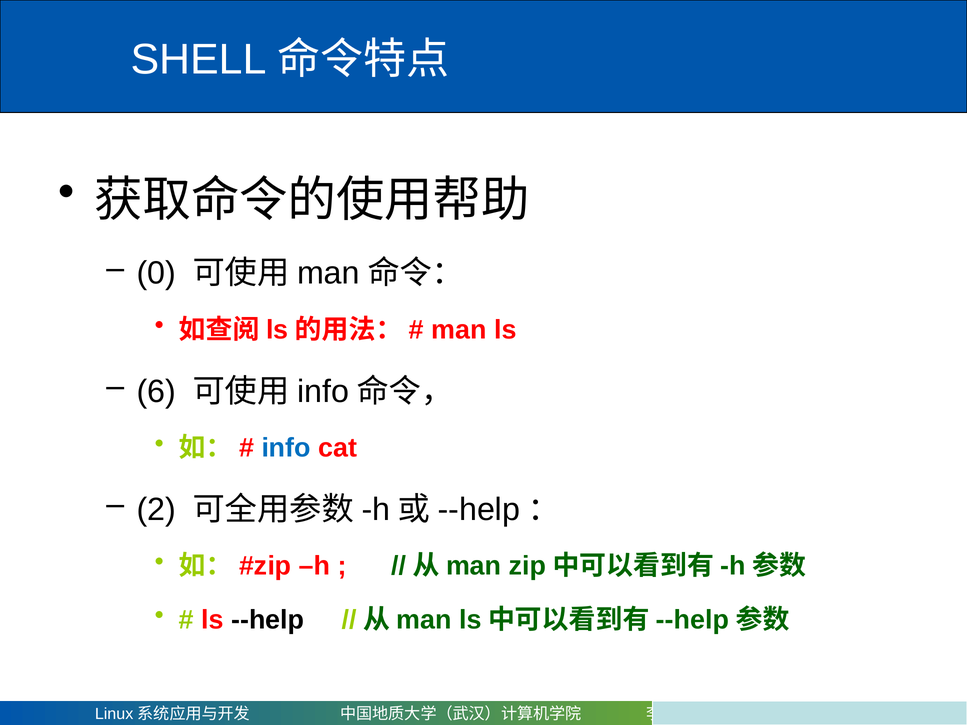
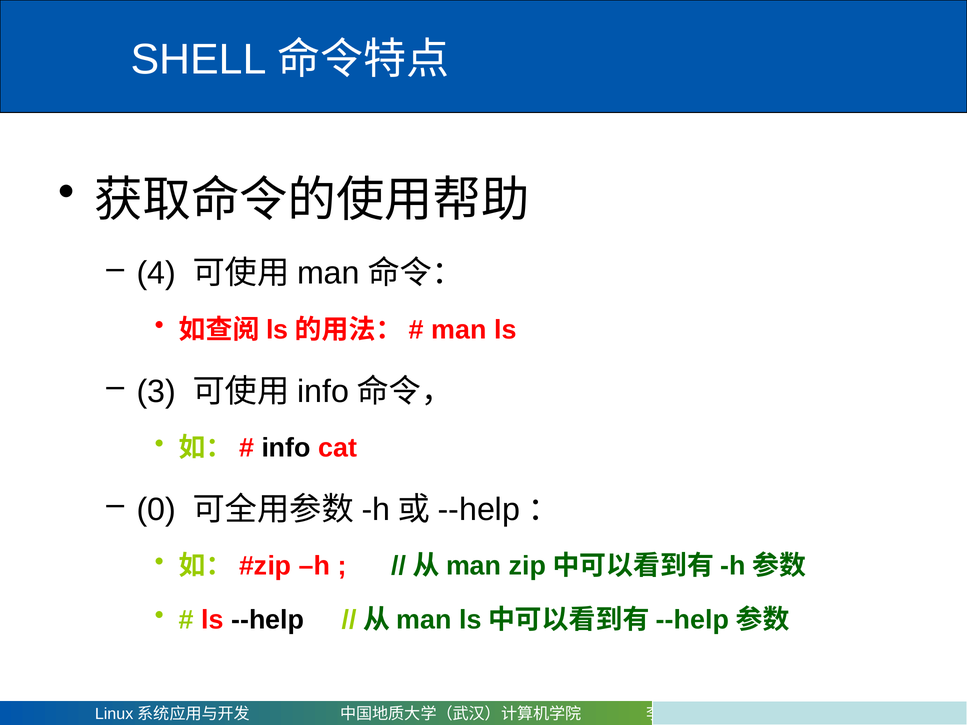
0: 0 -> 4
6: 6 -> 3
info colour: blue -> black
2: 2 -> 0
